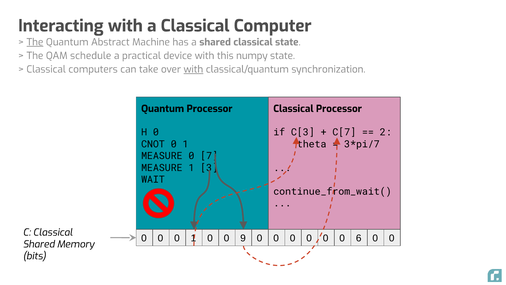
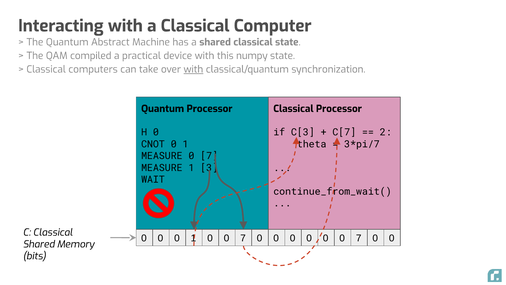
The at (35, 42) underline: present -> none
schedule: schedule -> compiled
1 9: 9 -> 7
0 0 6: 6 -> 7
